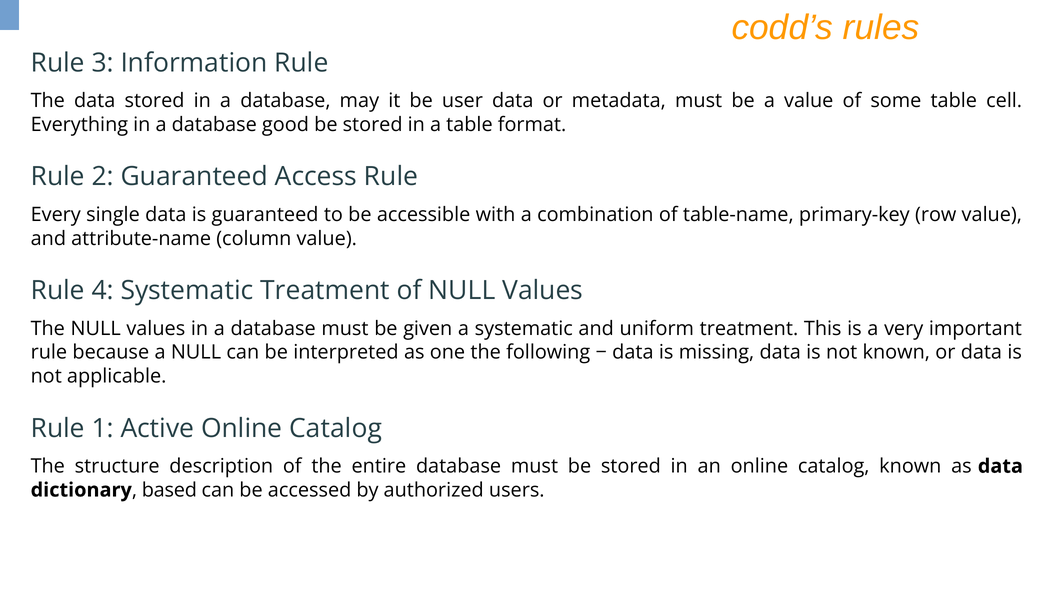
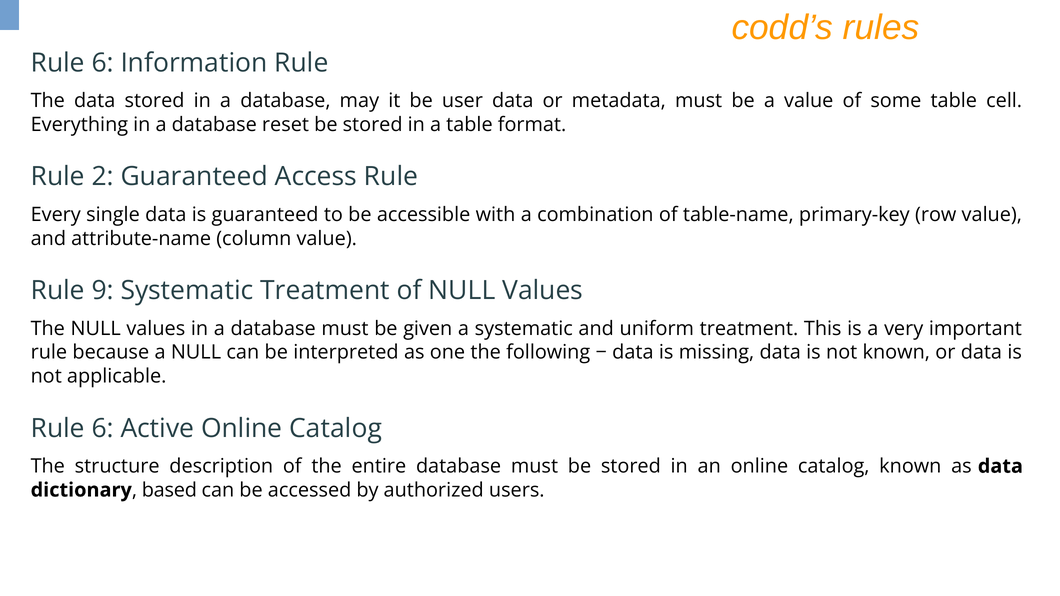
3 at (103, 63): 3 -> 6
good: good -> reset
4: 4 -> 9
1 at (103, 428): 1 -> 6
